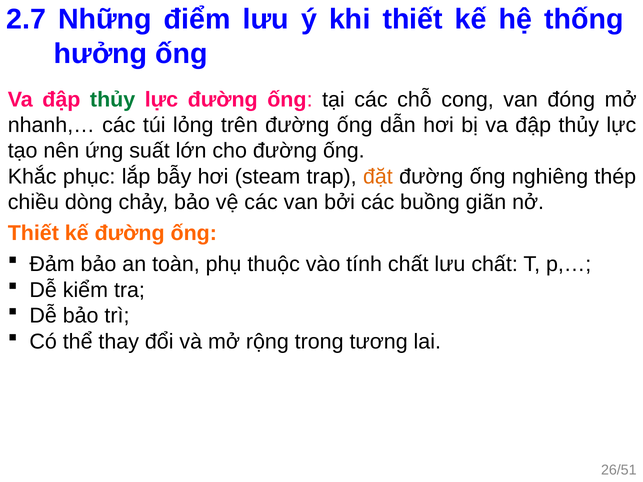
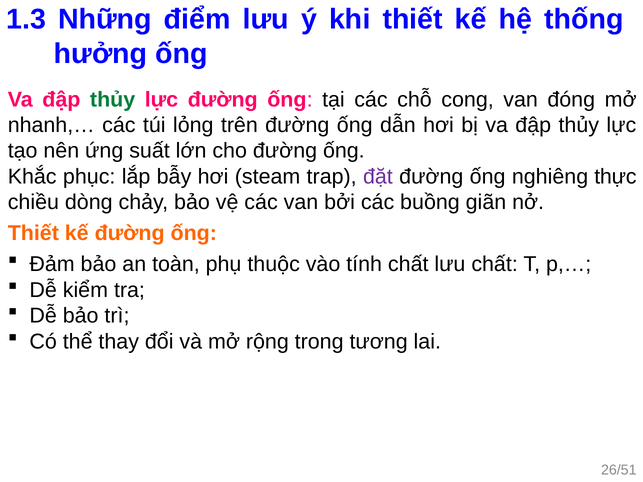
2.7: 2.7 -> 1.3
đặt colour: orange -> purple
thép: thép -> thực
